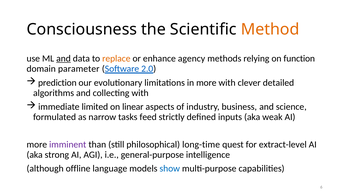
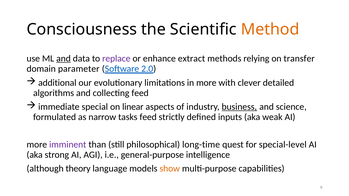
replace colour: orange -> purple
agency: agency -> extract
function: function -> transfer
prediction: prediction -> additional
collecting with: with -> feed
limited: limited -> special
business underline: none -> present
extract-level: extract-level -> special-level
offline: offline -> theory
show colour: blue -> orange
